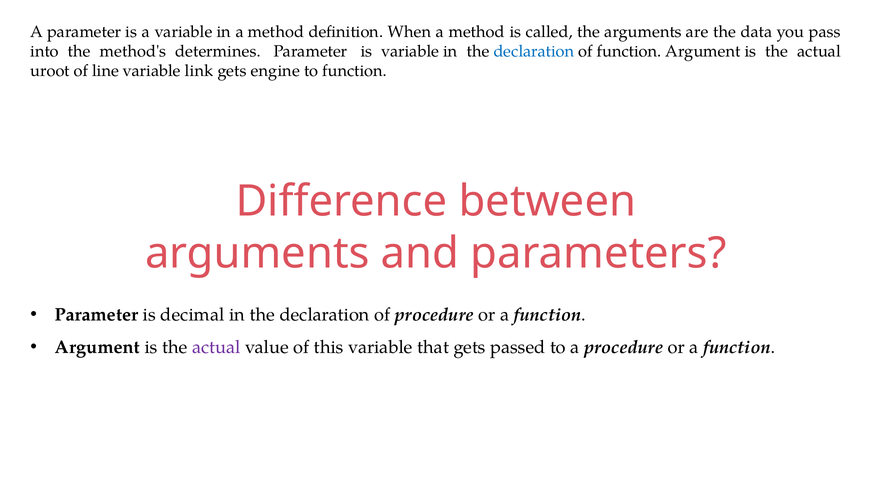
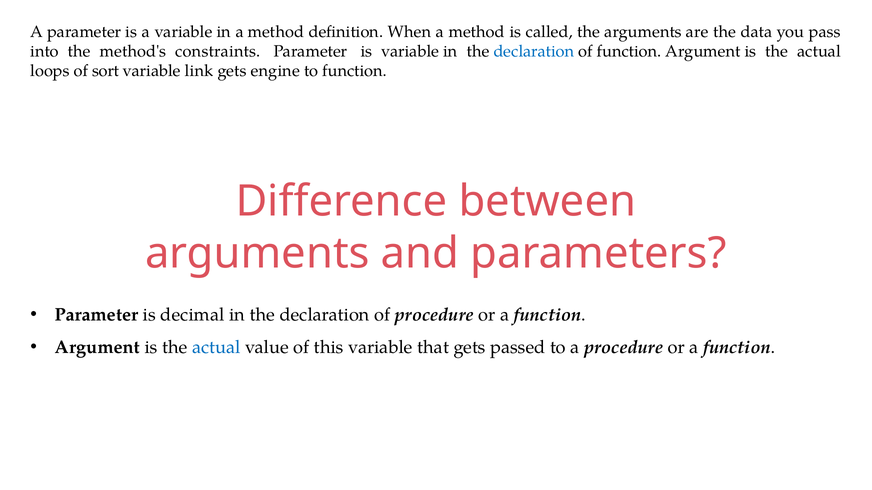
determines: determines -> constraints
uroot: uroot -> loops
line: line -> sort
actual at (216, 348) colour: purple -> blue
